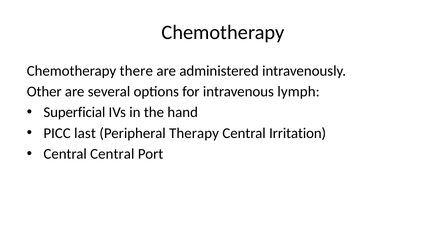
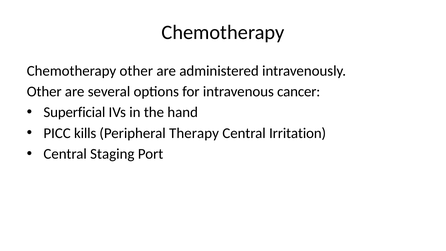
Chemotherapy there: there -> other
lymph: lymph -> cancer
last: last -> kills
Central Central: Central -> Staging
